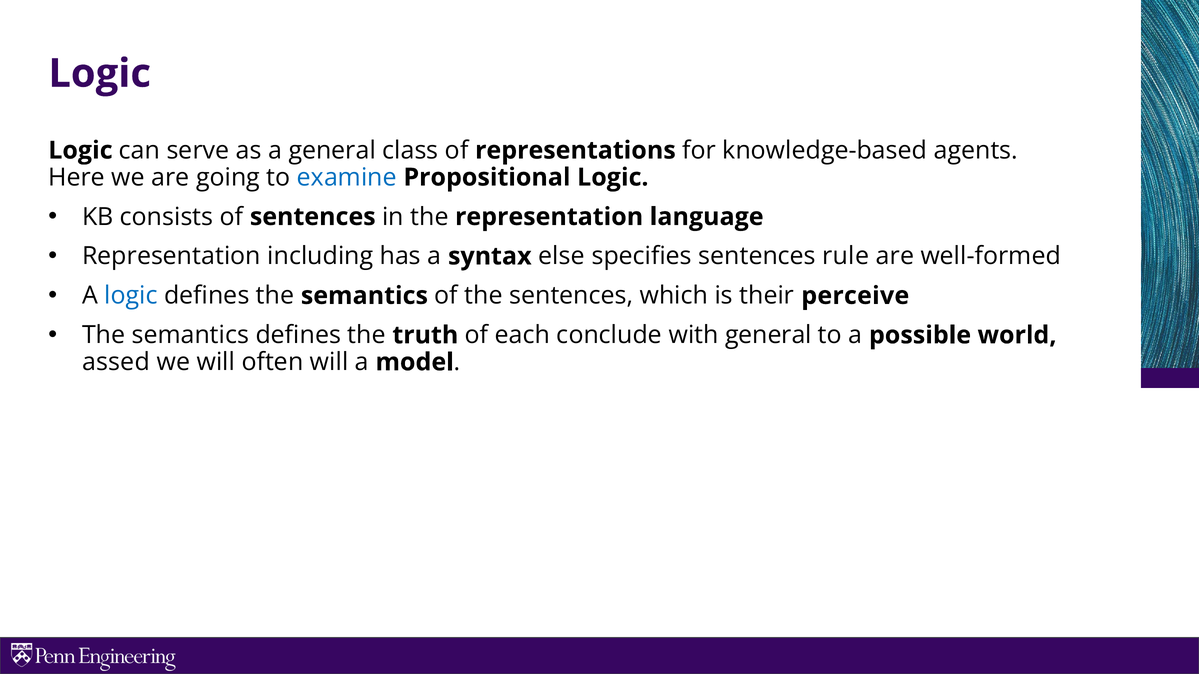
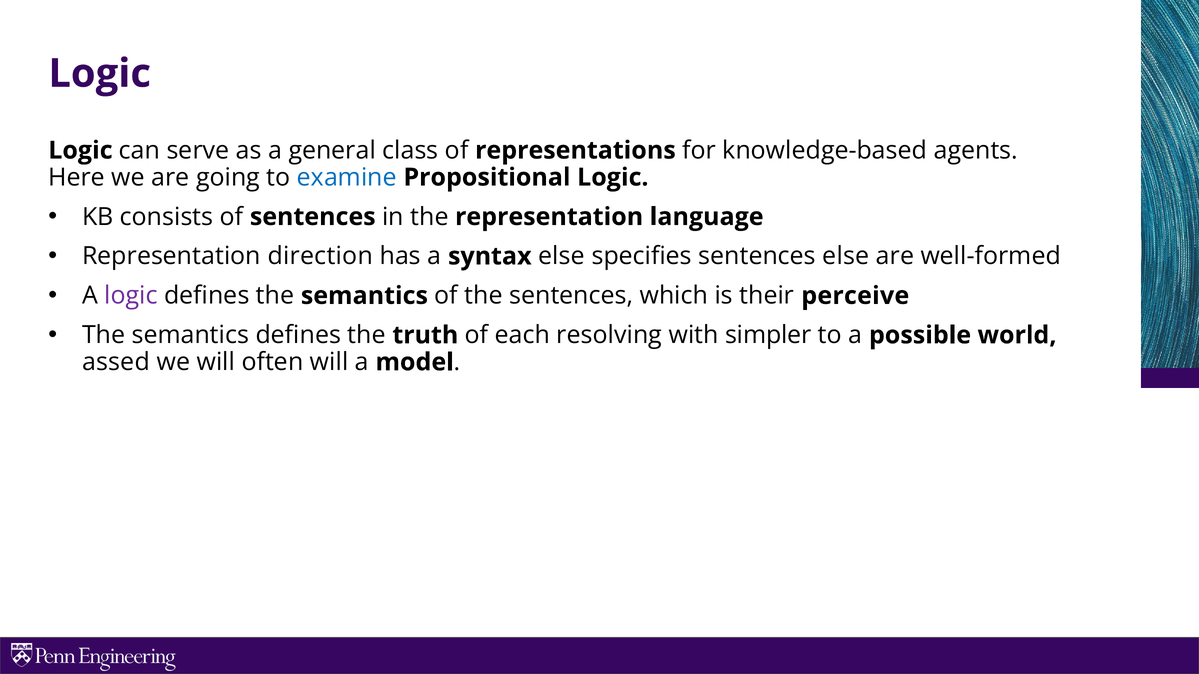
including: including -> direction
sentences rule: rule -> else
logic at (131, 296) colour: blue -> purple
conclude: conclude -> resolving
with general: general -> simpler
